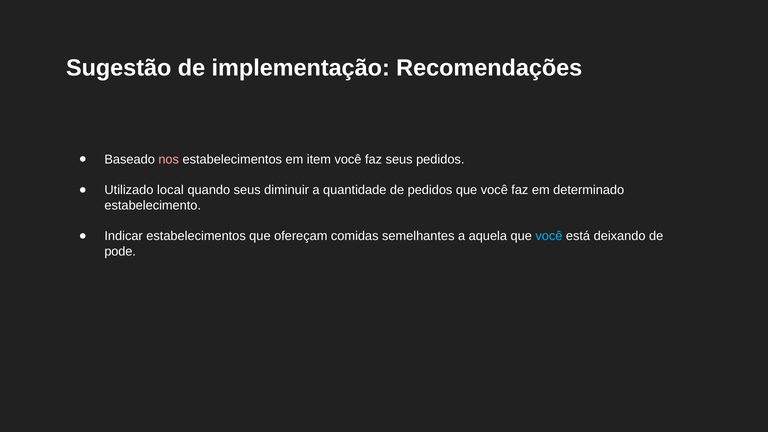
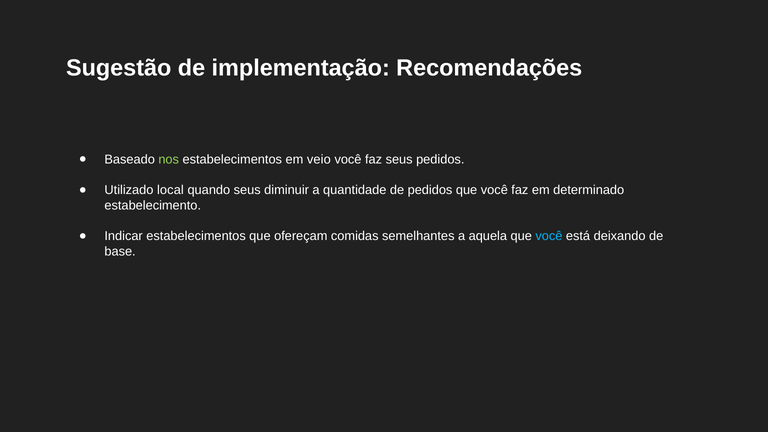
nos colour: pink -> light green
item: item -> veio
pode: pode -> base
